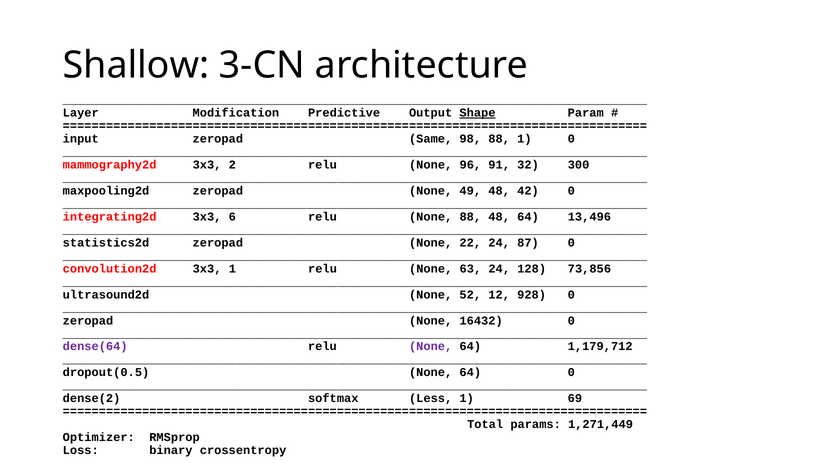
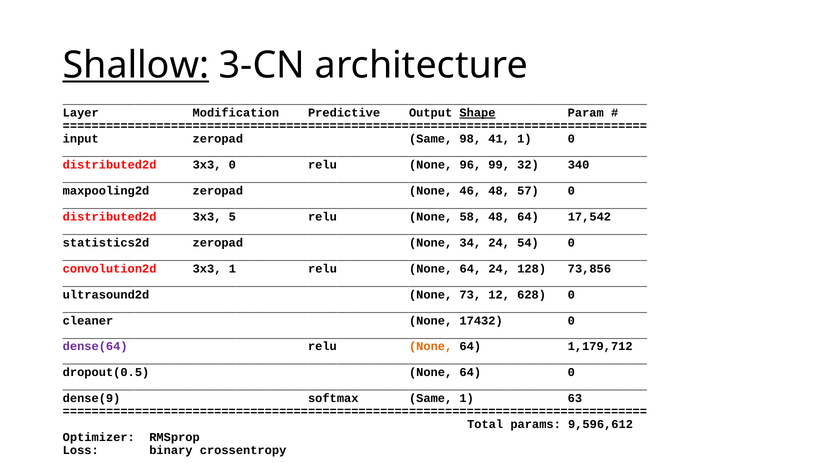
Shallow underline: none -> present
98 88: 88 -> 41
mammography2d at (110, 165): mammography2d -> distributed2d
3x3 2: 2 -> 0
91: 91 -> 99
300: 300 -> 340
49: 49 -> 46
42: 42 -> 57
integrating2d at (110, 217): integrating2d -> distributed2d
6: 6 -> 5
None 88: 88 -> 58
13,496: 13,496 -> 17,542
22: 22 -> 34
87: 87 -> 54
1 relu None 63: 63 -> 64
52: 52 -> 73
928: 928 -> 628
zeropad at (88, 321): zeropad -> cleaner
16432: 16432 -> 17432
None at (431, 346) colour: purple -> orange
dense(2: dense(2 -> dense(9
softmax Less: Less -> Same
69: 69 -> 63
1,271,449: 1,271,449 -> 9,596,612
